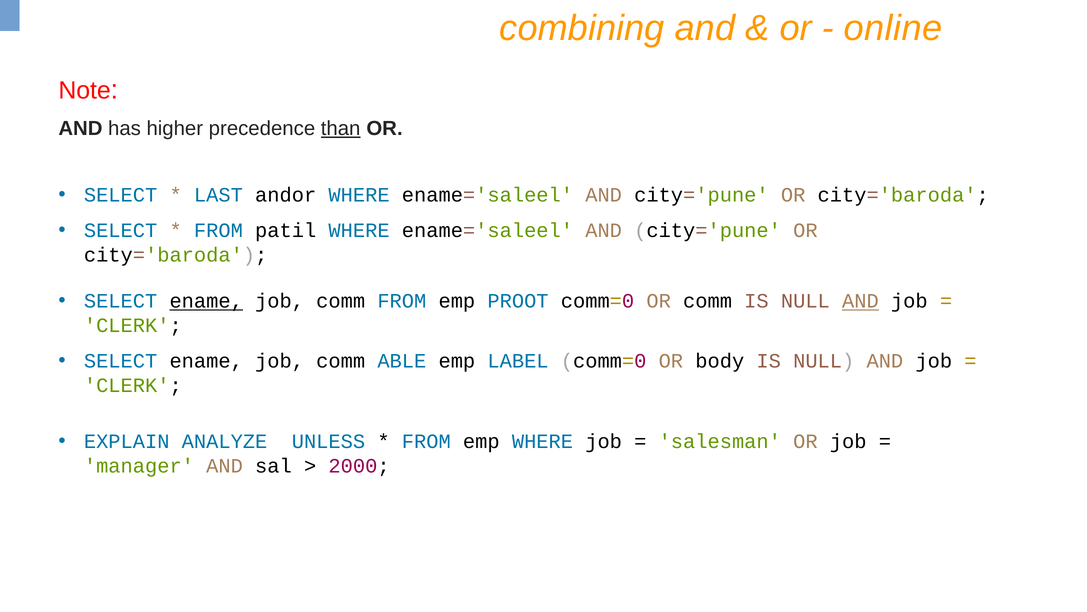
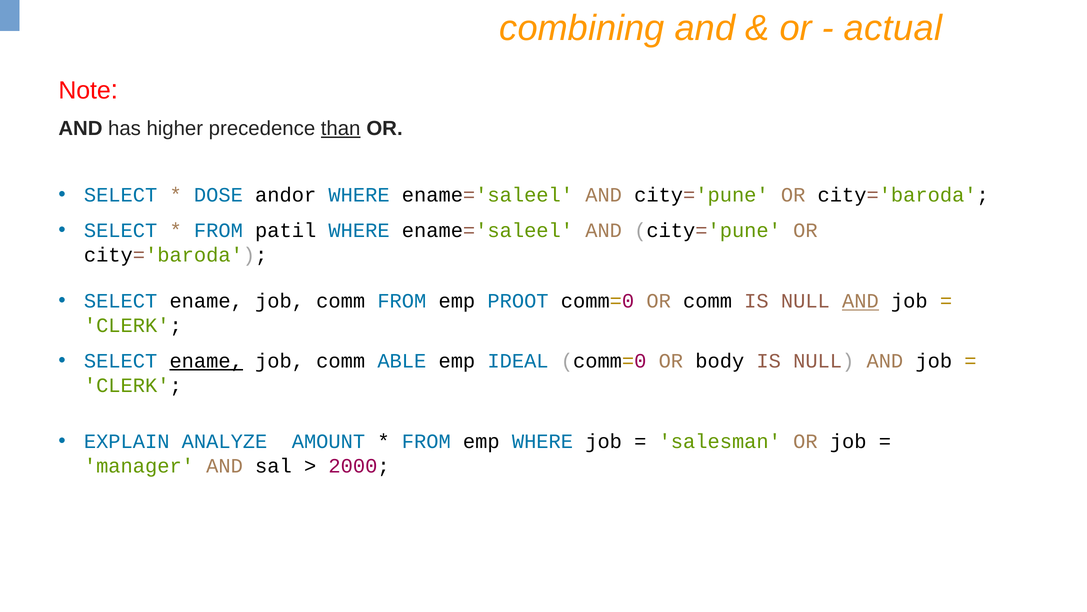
online: online -> actual
LAST: LAST -> DOSE
ename at (206, 301) underline: present -> none
ename at (206, 361) underline: none -> present
LABEL: LABEL -> IDEAL
UNLESS: UNLESS -> AMOUNT
